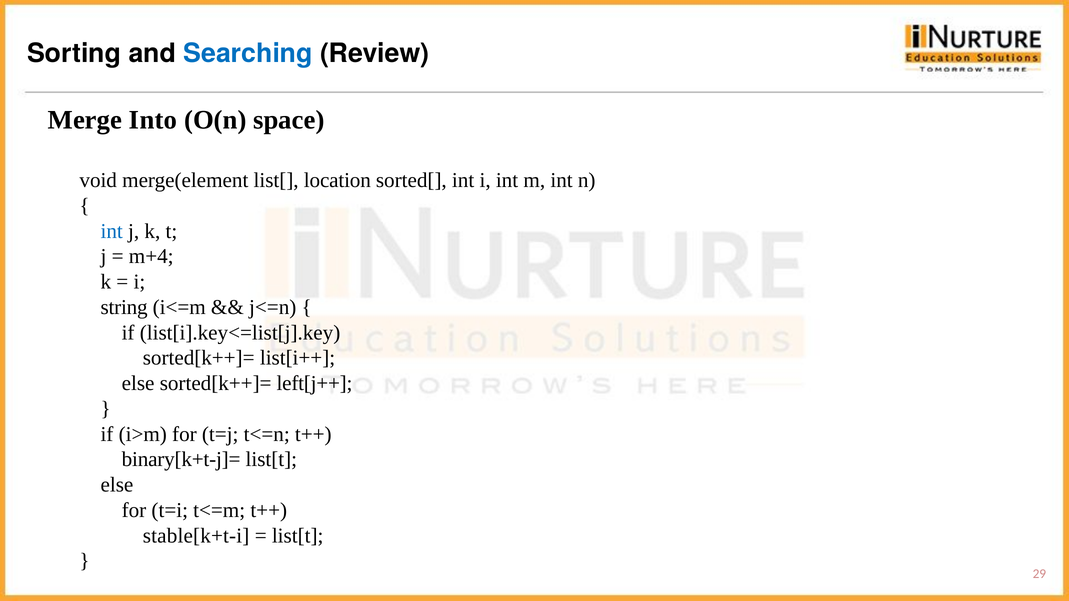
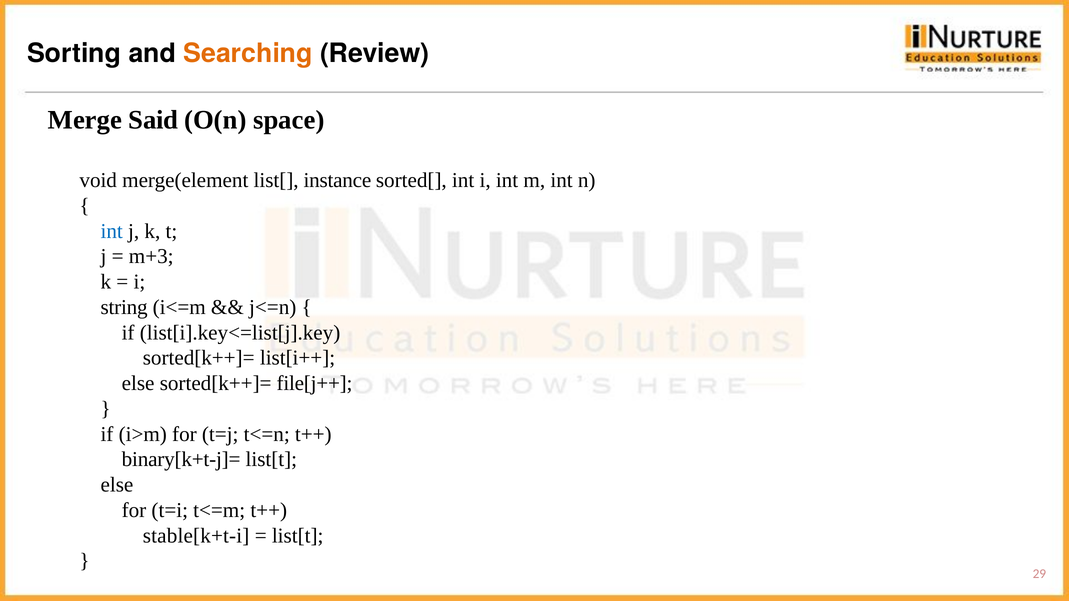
Searching colour: blue -> orange
Into: Into -> Said
location: location -> instance
m+4: m+4 -> m+3
left[j++: left[j++ -> file[j++
